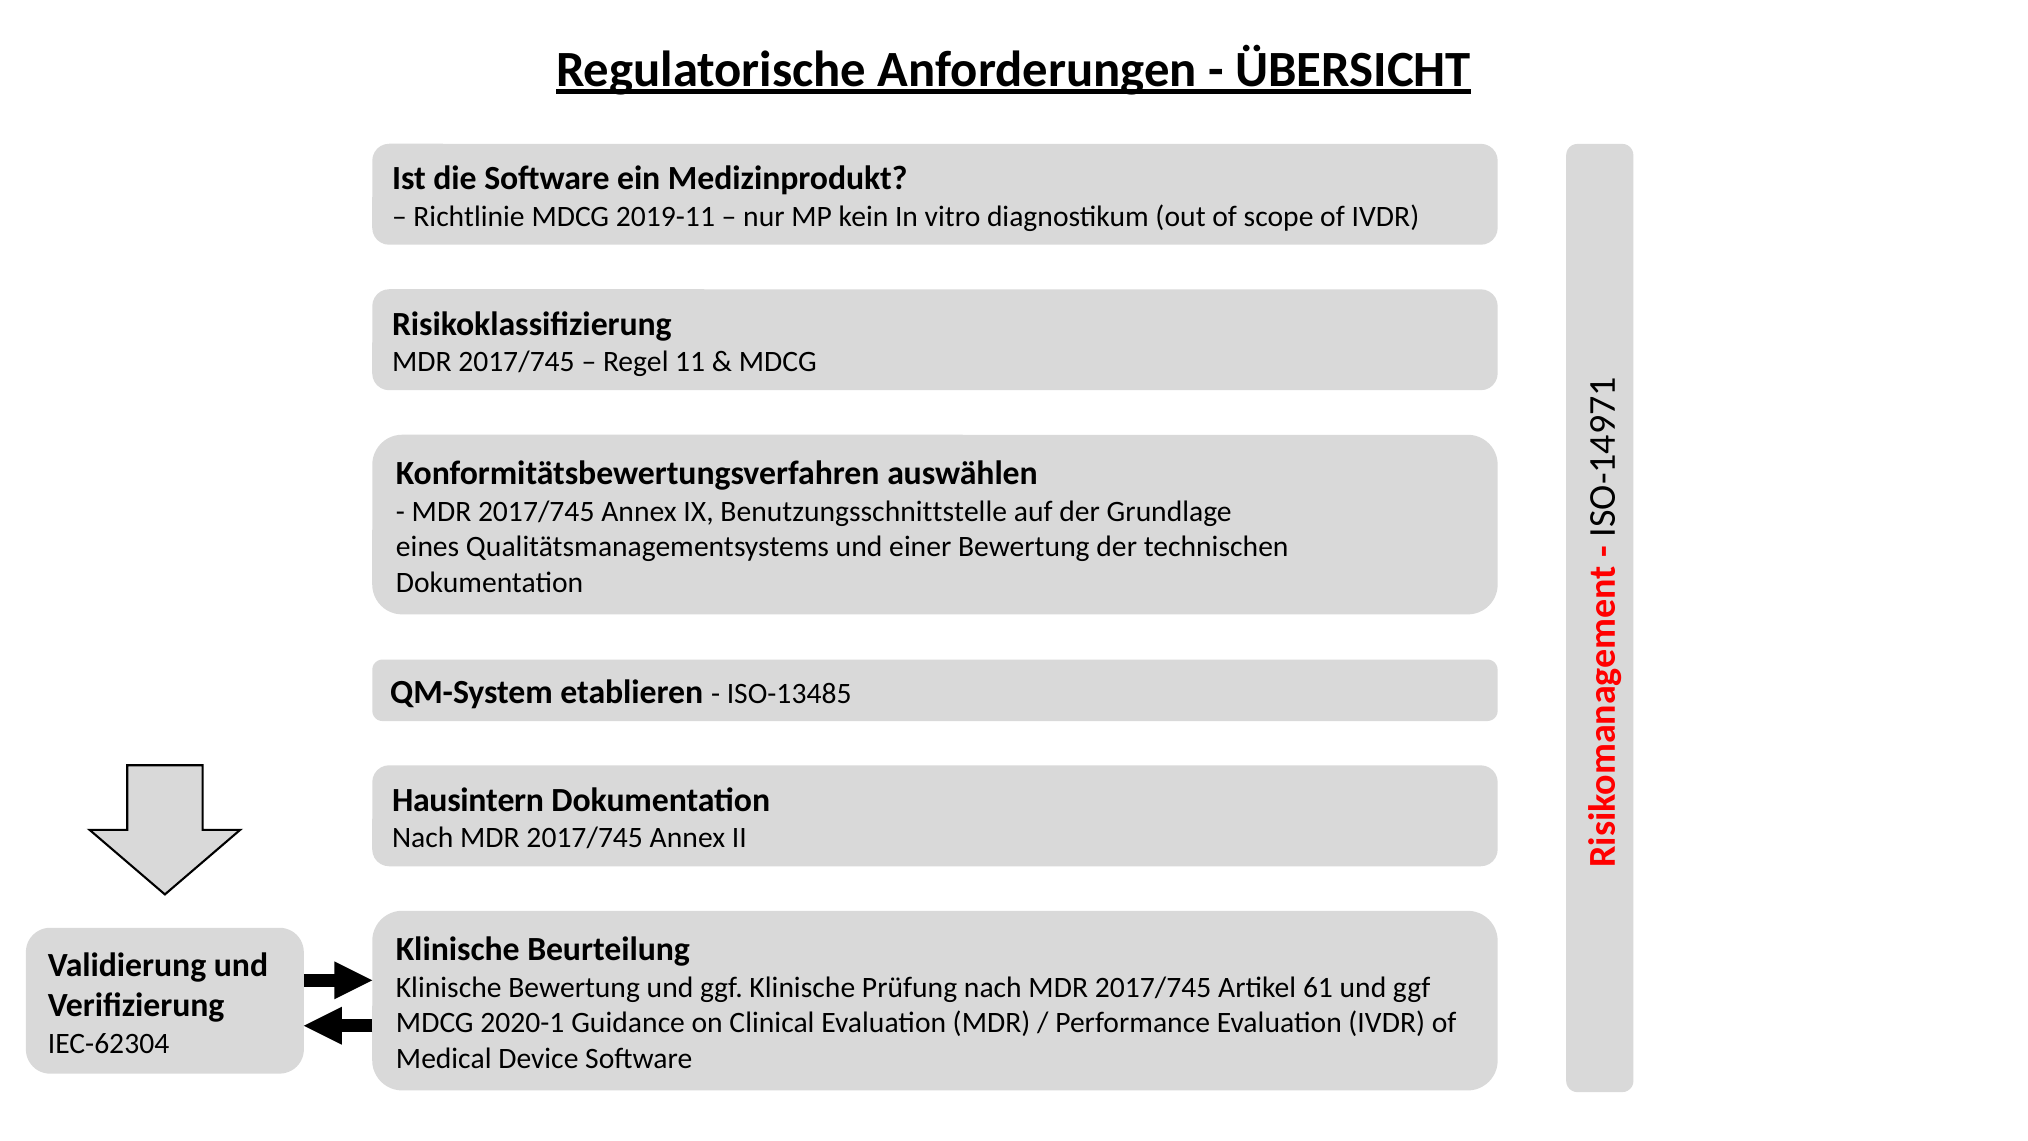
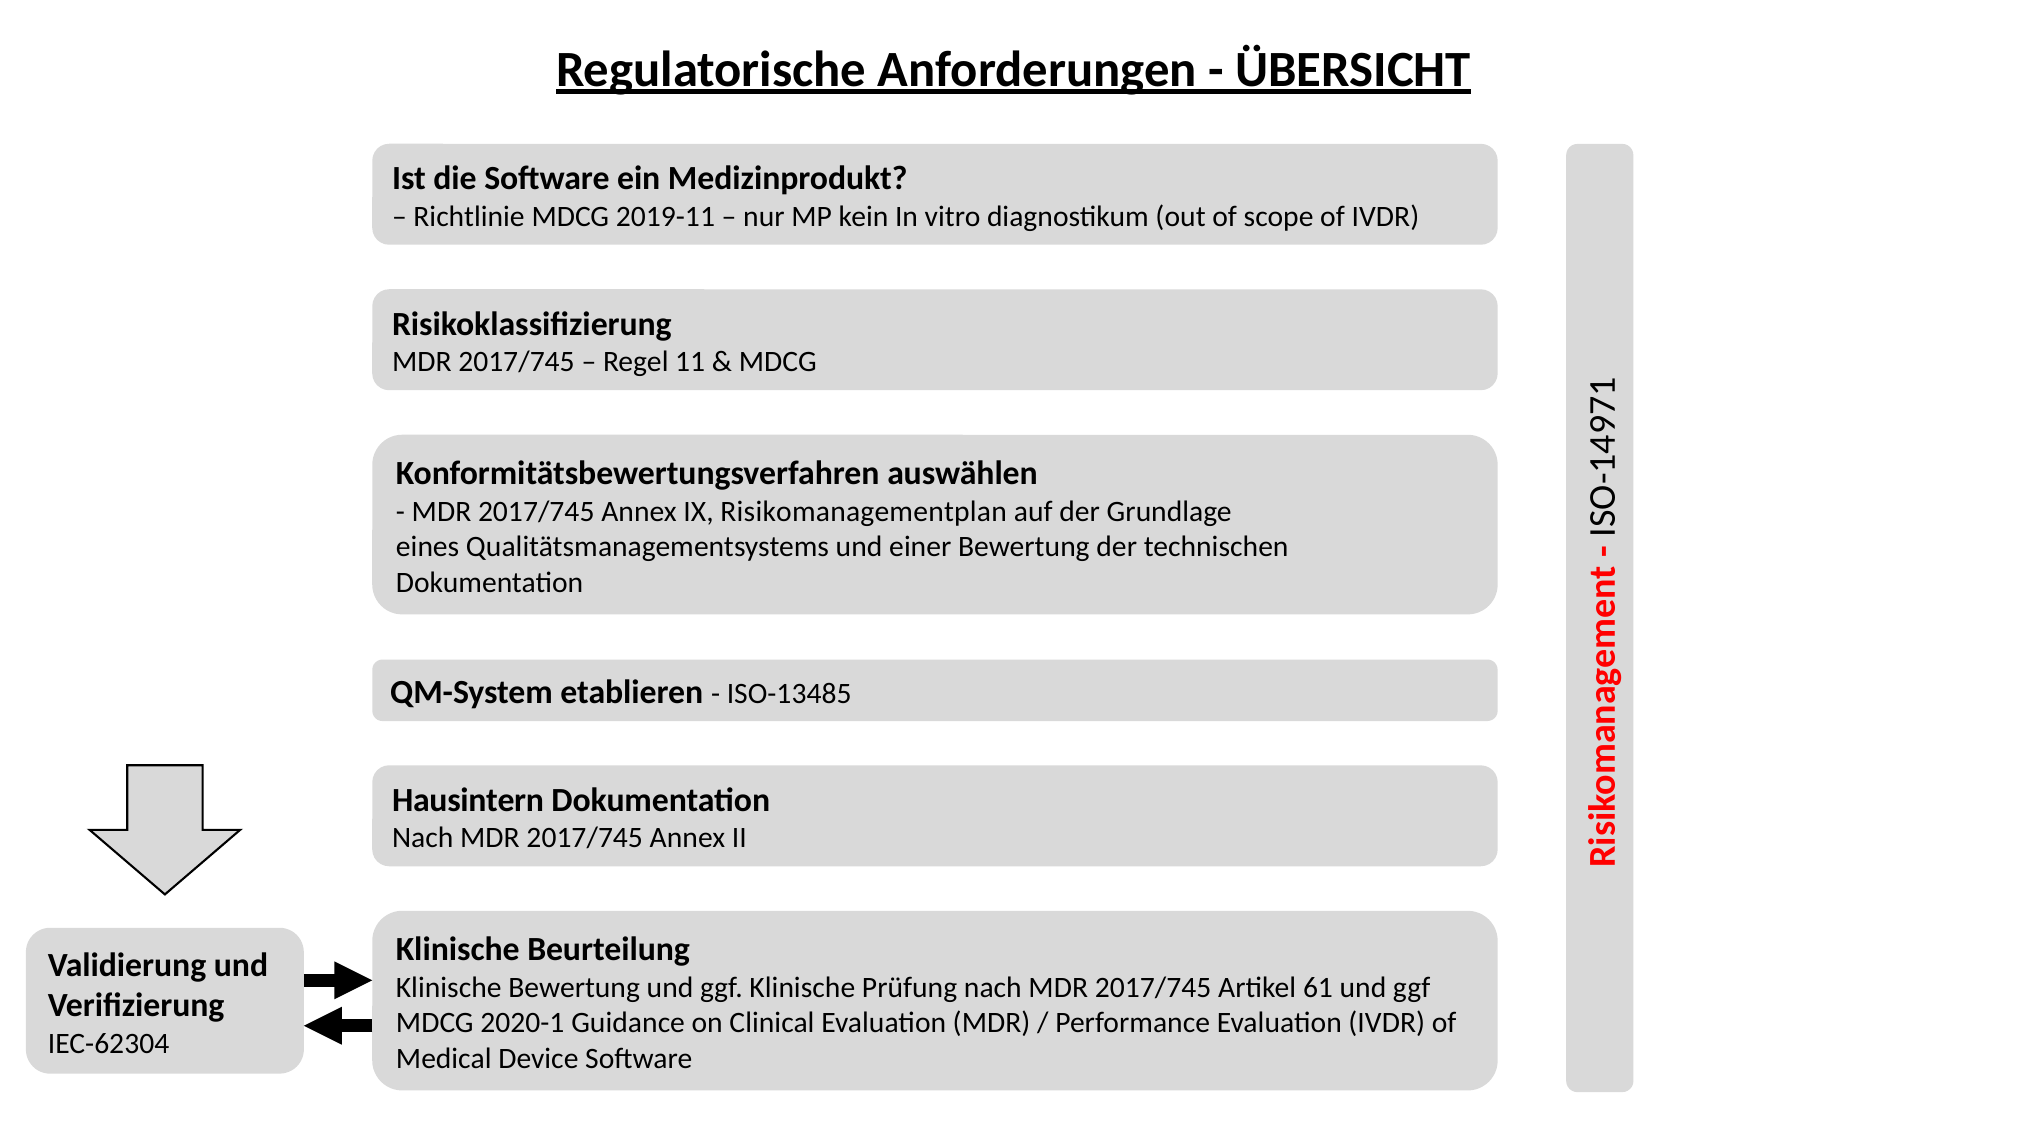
Benutzungsschnittstelle: Benutzungsschnittstelle -> Risikomanagementplan
